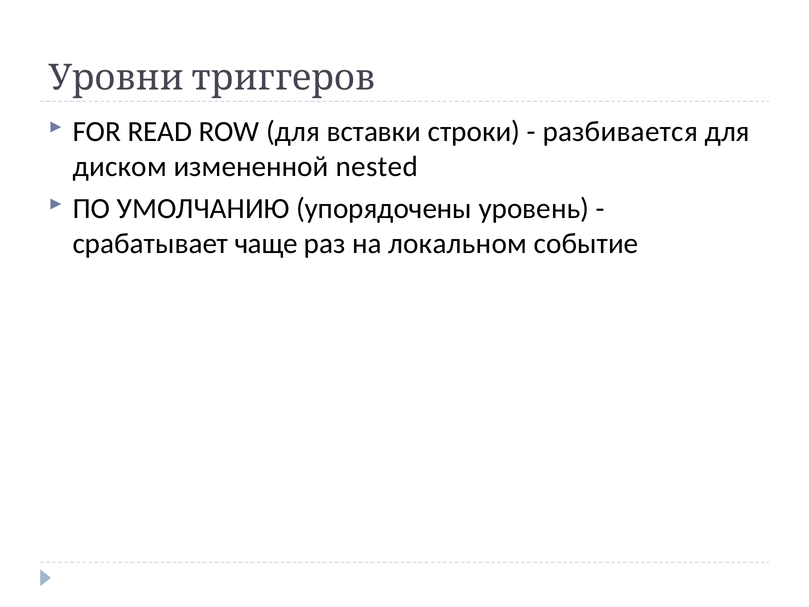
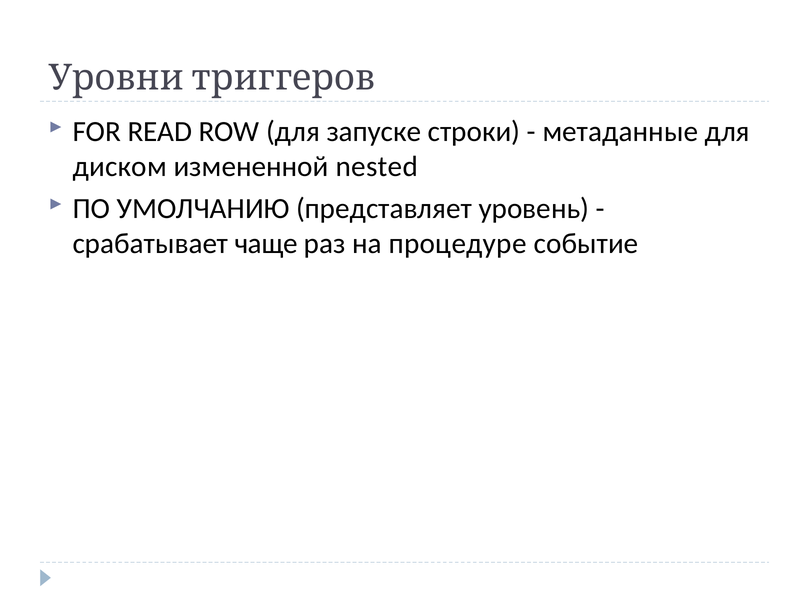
вставки: вставки -> запуске
разбивается: разбивается -> метаданные
упорядочены: упорядочены -> представляет
локальном: локальном -> процедуре
